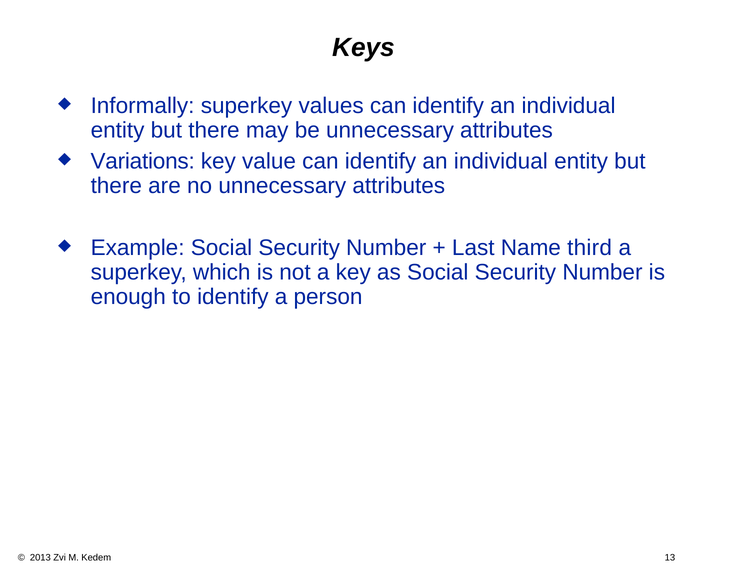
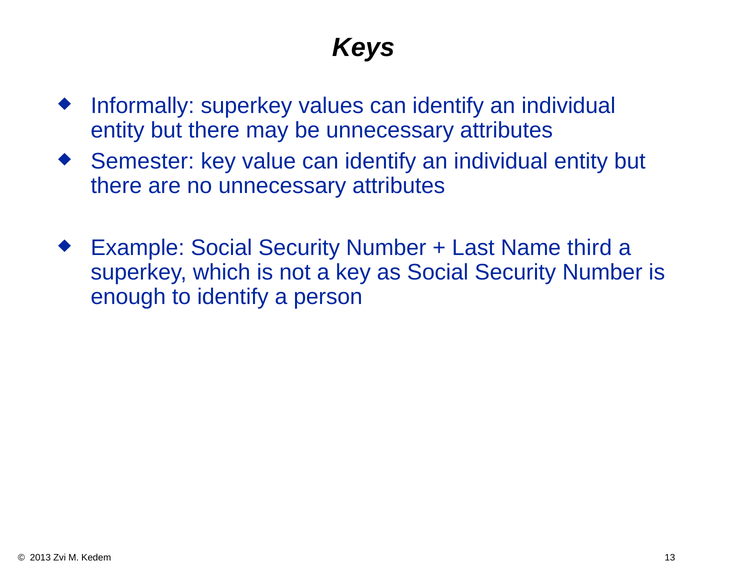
Variations: Variations -> Semester
